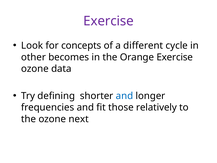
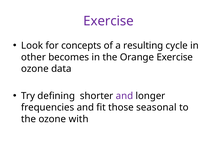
different: different -> resulting
and at (124, 96) colour: blue -> purple
relatively: relatively -> seasonal
next: next -> with
